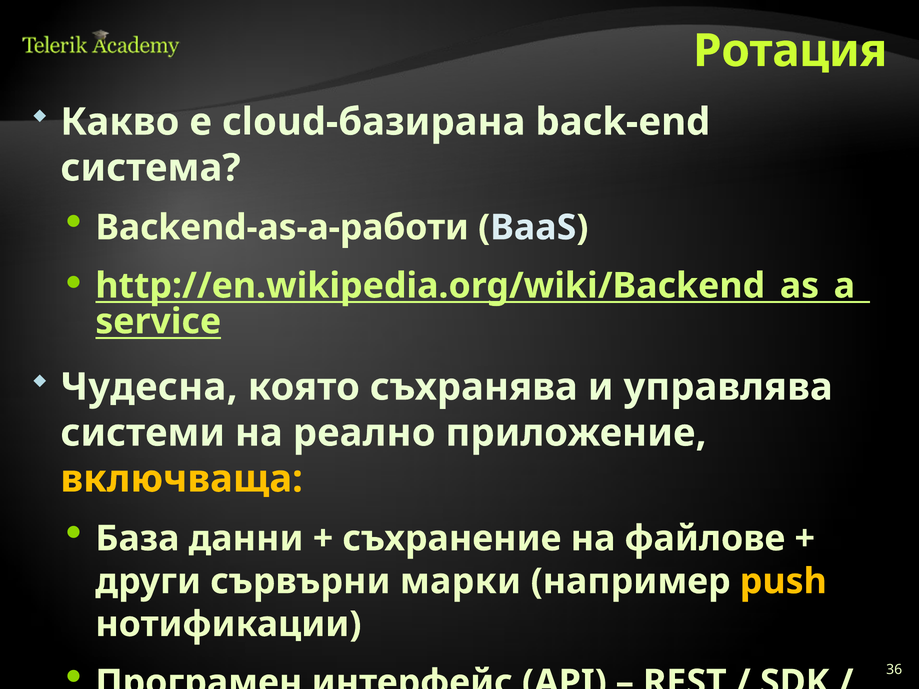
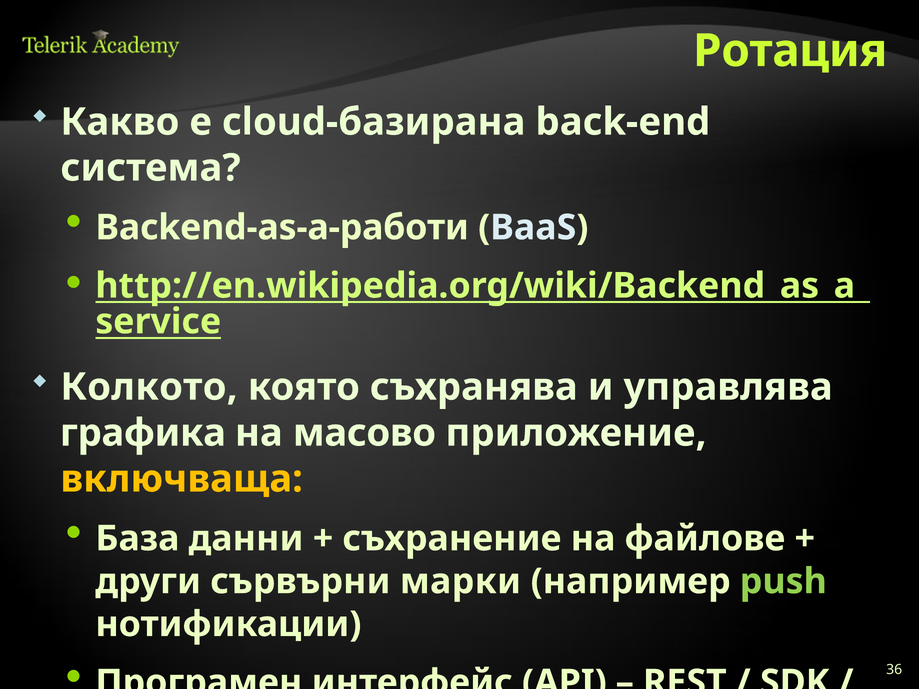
Чудесна: Чудесна -> Колкото
системи: системи -> графика
реално: реално -> масово
push colour: yellow -> light green
